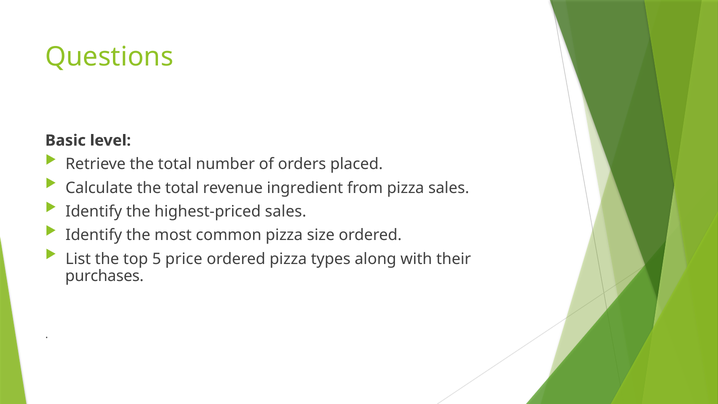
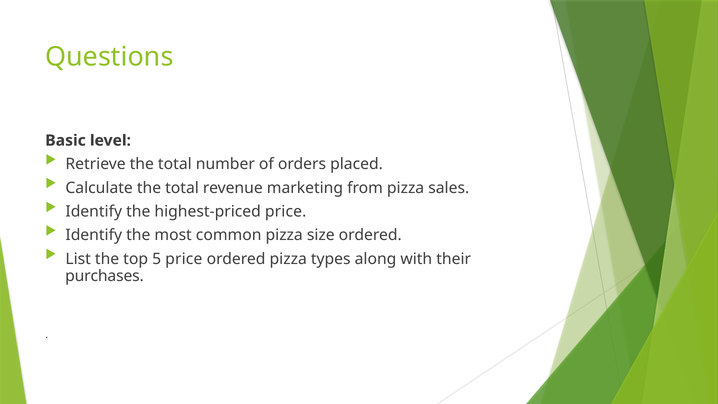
ingredient: ingredient -> marketing
highest-priced sales: sales -> price
